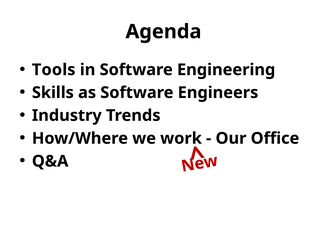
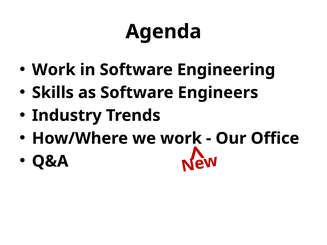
Tools at (54, 70): Tools -> Work
